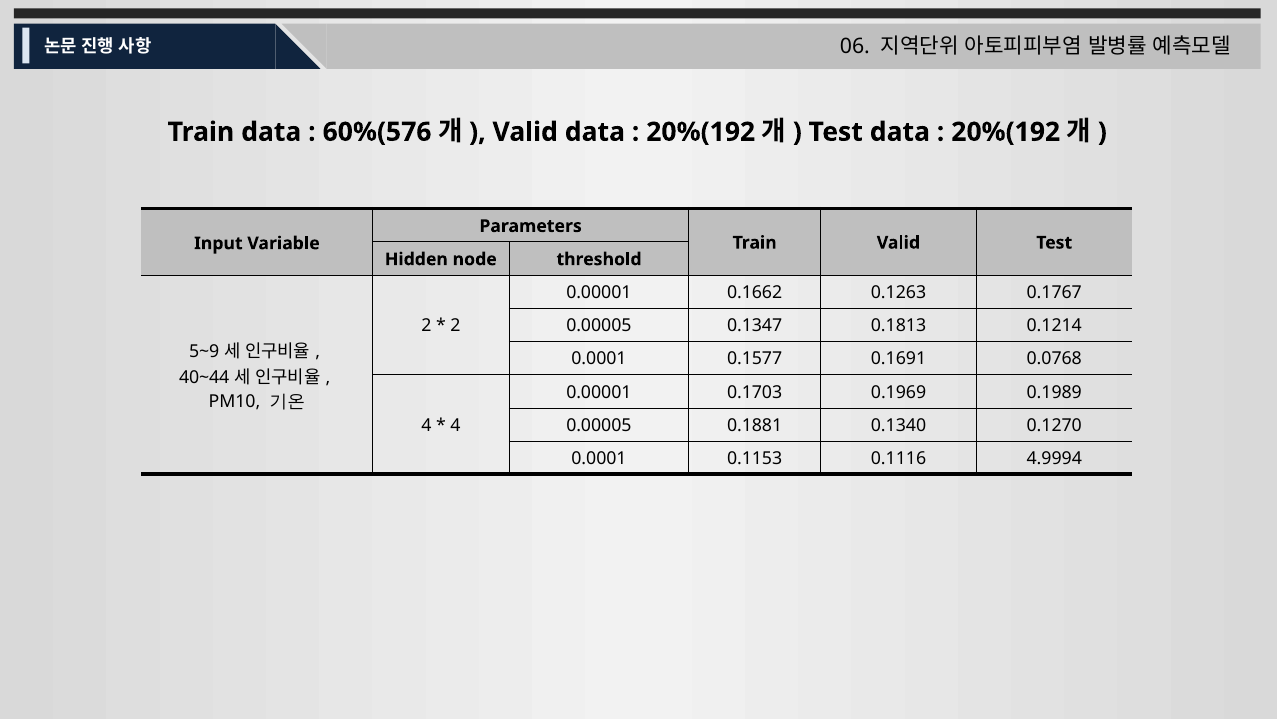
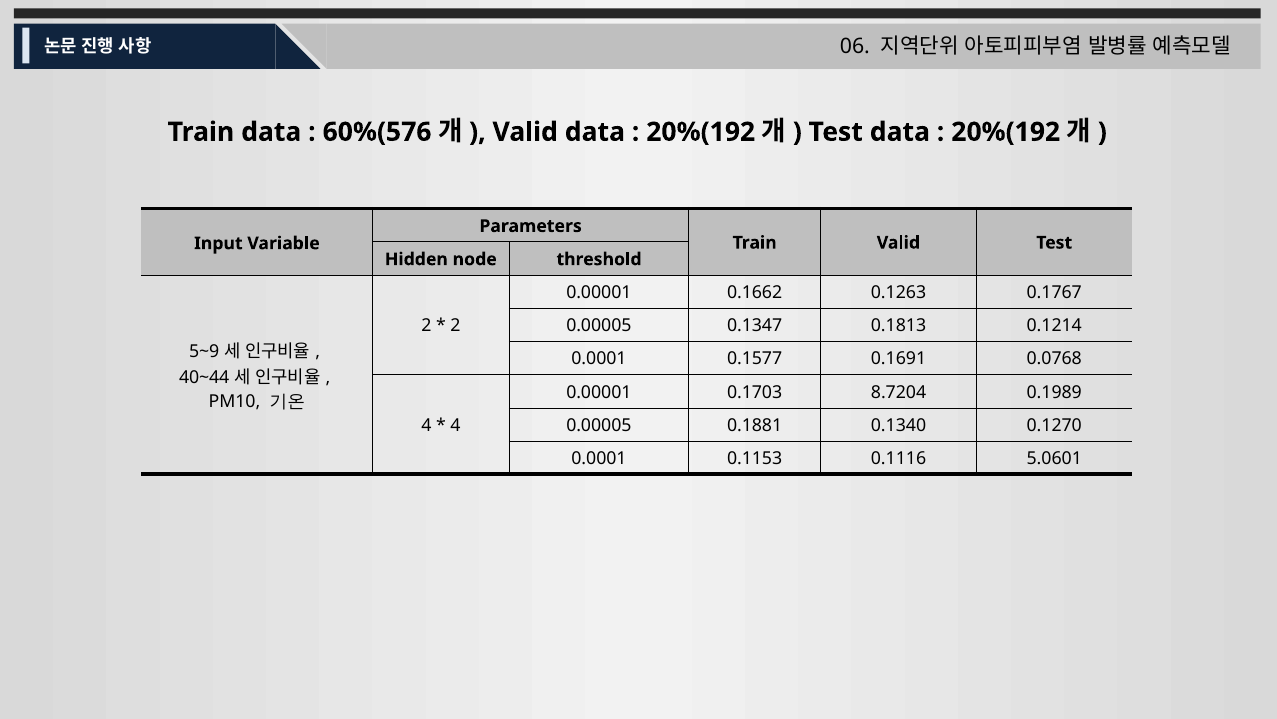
0.1969: 0.1969 -> 8.7204
4.9994: 4.9994 -> 5.0601
